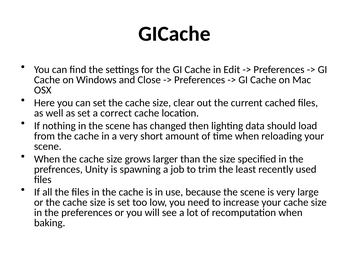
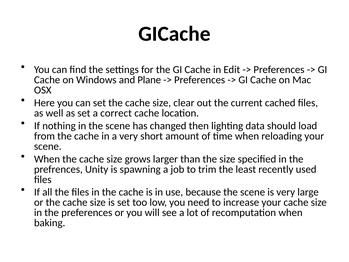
Close: Close -> Plane
